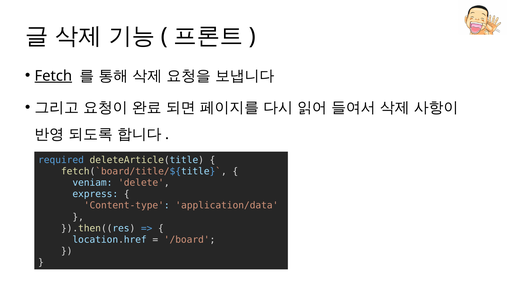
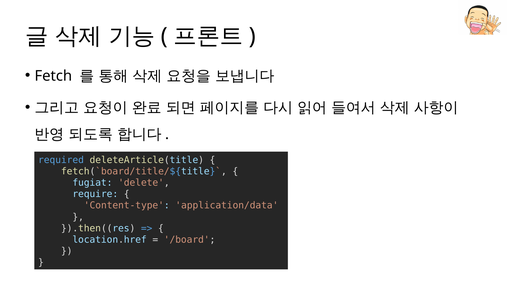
Fetch underline: present -> none
veniam: veniam -> fugiat
express: express -> require
